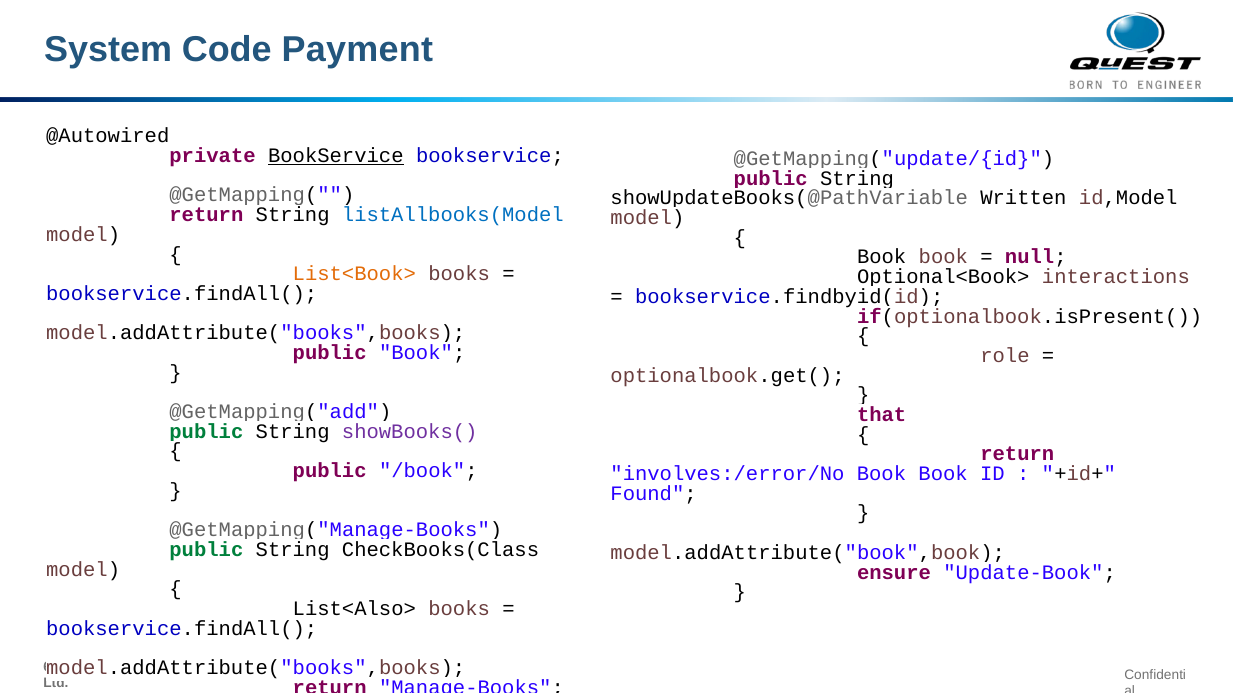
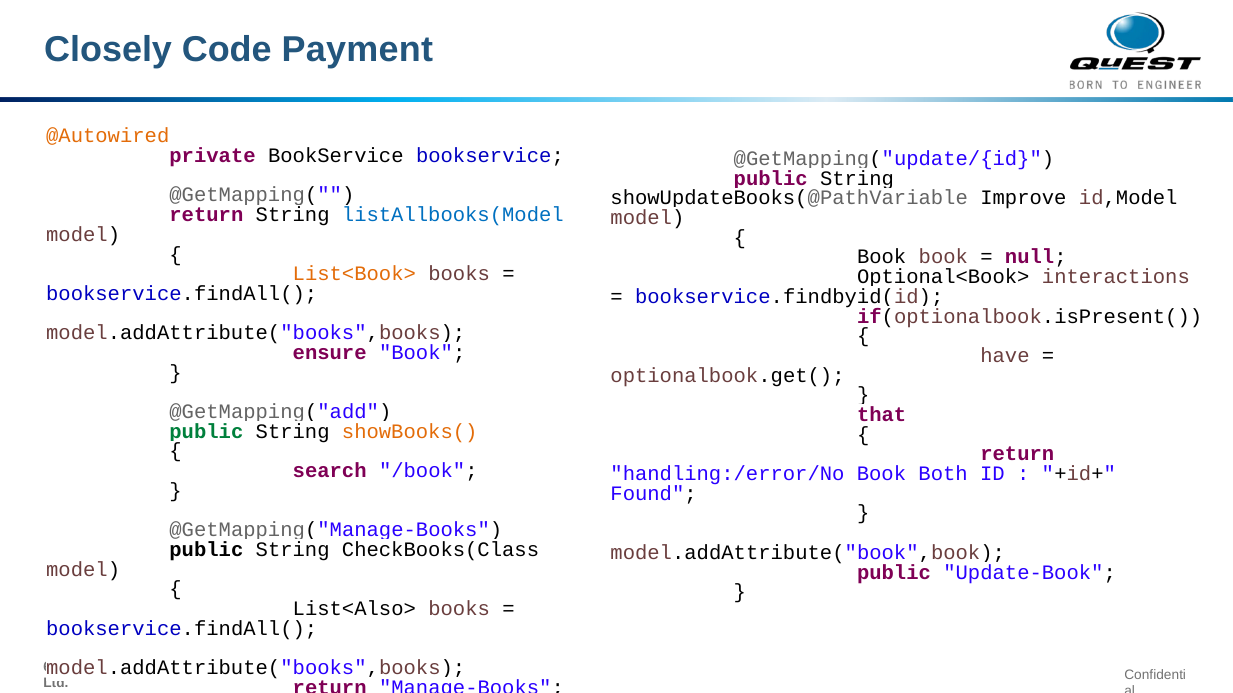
System: System -> Closely
@Autowired colour: black -> orange
BookService at (336, 156) underline: present -> none
Written: Written -> Improve
public at (330, 353): public -> ensure
role: role -> have
showBooks( colour: purple -> orange
public at (330, 471): public -> search
involves:/error/No: involves:/error/No -> handling:/error/No
Book at (943, 474): Book -> Both
public at (206, 550) colour: green -> black
ensure at (894, 573): ensure -> public
